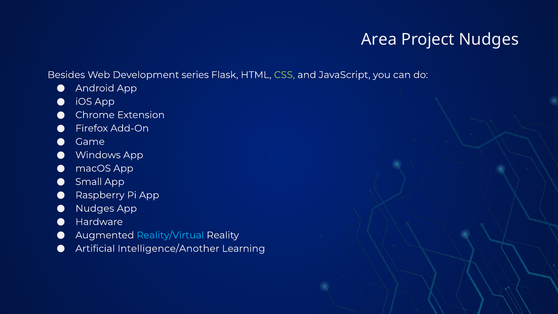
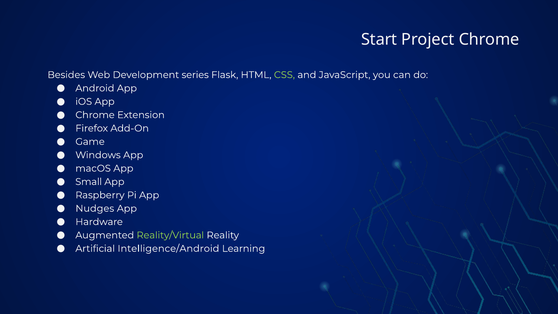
Area: Area -> Start
Project Nudges: Nudges -> Chrome
Reality/Virtual colour: light blue -> light green
Intelligence/Another: Intelligence/Another -> Intelligence/Android
